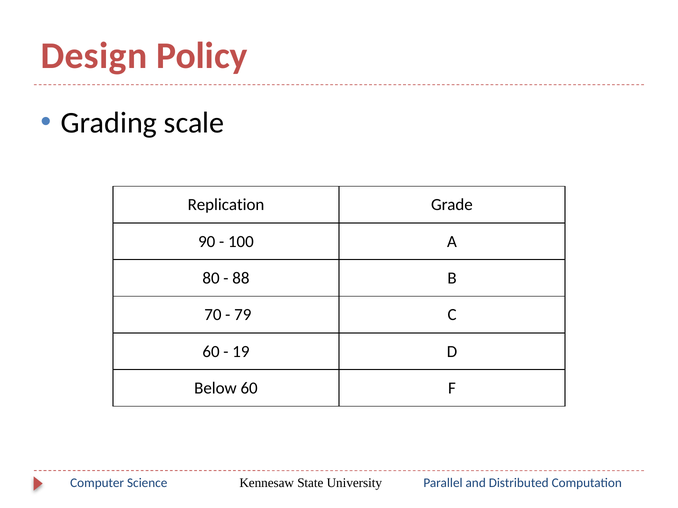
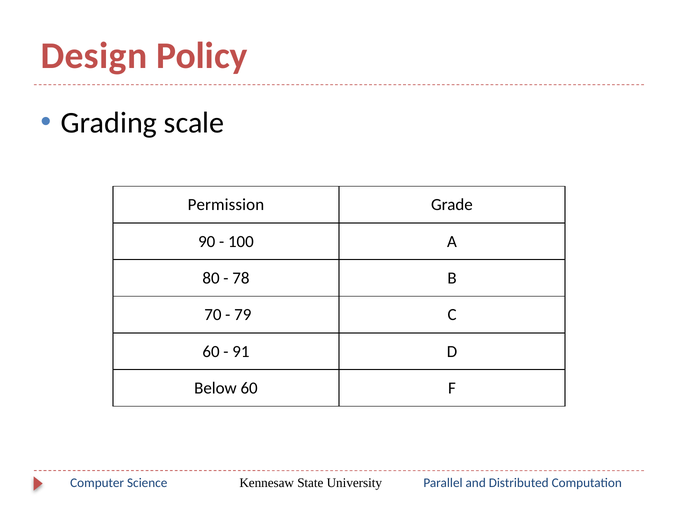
Replication: Replication -> Permission
88: 88 -> 78
19: 19 -> 91
